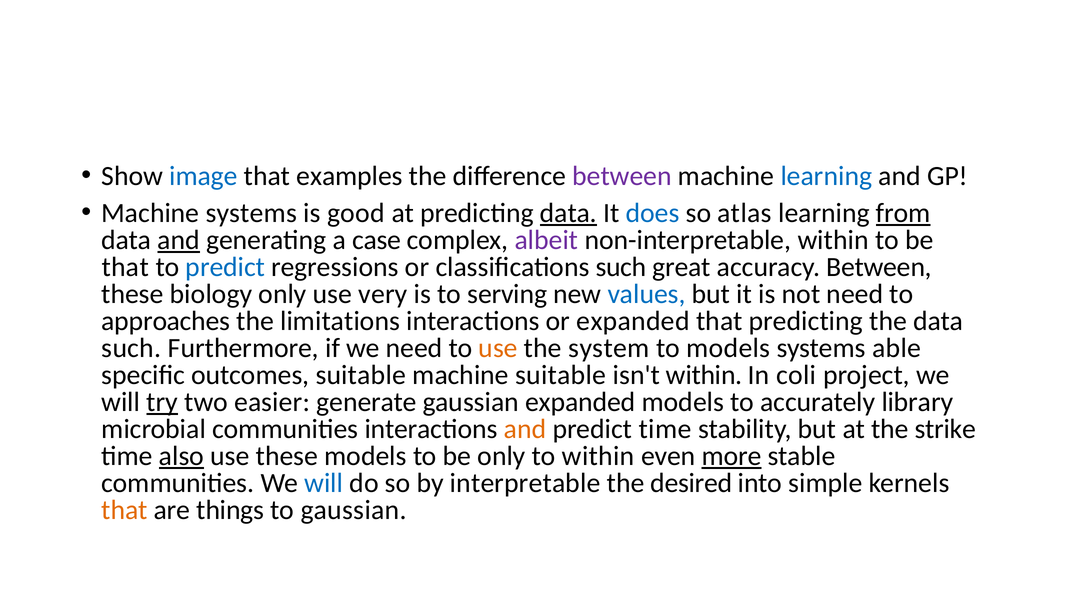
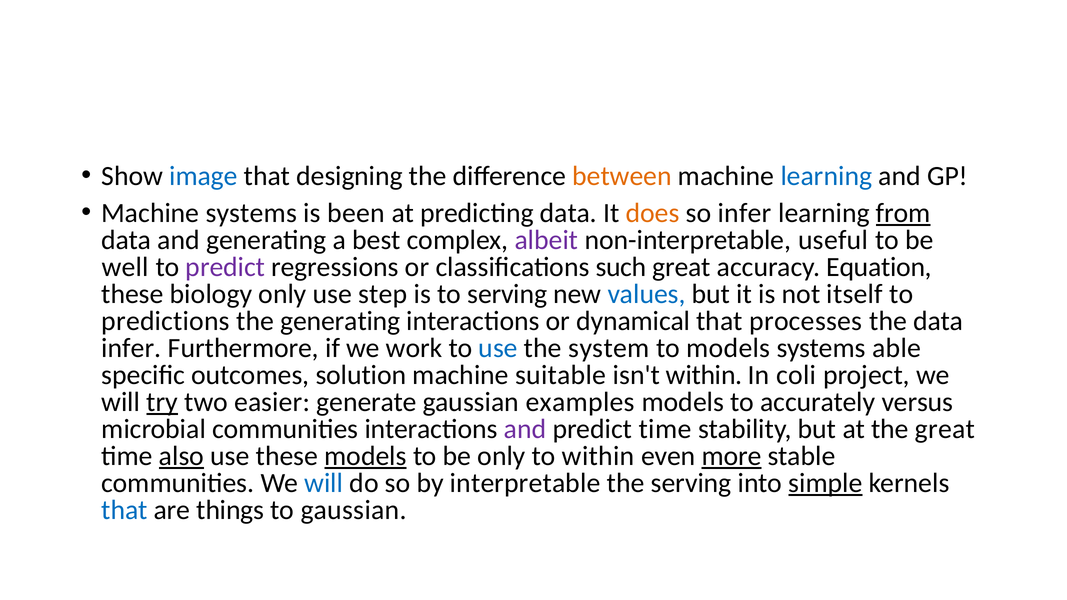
examples: examples -> designing
between at (622, 176) colour: purple -> orange
good: good -> been
data at (568, 213) underline: present -> none
does colour: blue -> orange
so atlas: atlas -> infer
and at (179, 240) underline: present -> none
case: case -> best
non-interpretable within: within -> useful
that at (125, 267): that -> well
predict at (225, 267) colour: blue -> purple
accuracy Between: Between -> Equation
very: very -> step
not need: need -> itself
approaches: approaches -> predictions
the limitations: limitations -> generating
or expanded: expanded -> dynamical
that predicting: predicting -> processes
such at (131, 348): such -> infer
we need: need -> work
use at (498, 348) colour: orange -> blue
outcomes suitable: suitable -> solution
gaussian expanded: expanded -> examples
library: library -> versus
and at (525, 429) colour: orange -> purple
the strike: strike -> great
models at (365, 456) underline: none -> present
the desired: desired -> serving
simple underline: none -> present
that at (124, 510) colour: orange -> blue
